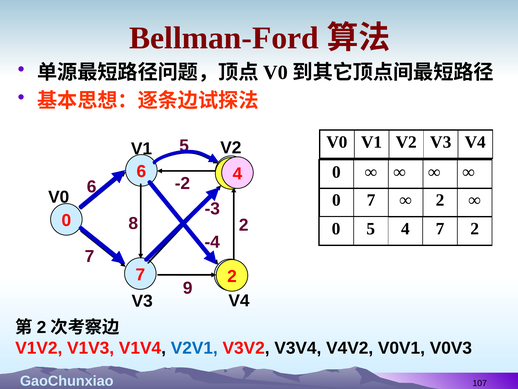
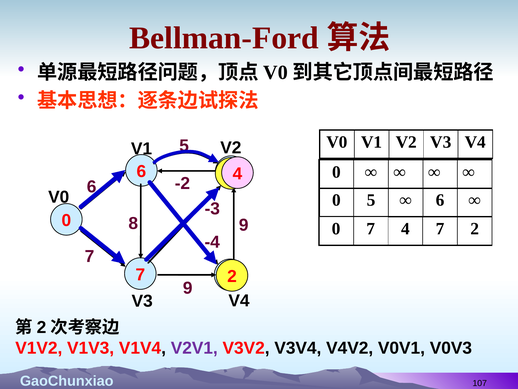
0 7: 7 -> 5
2 at (440, 200): 2 -> 6
8 2: 2 -> 9
0 5: 5 -> 7
V2V1 colour: blue -> purple
